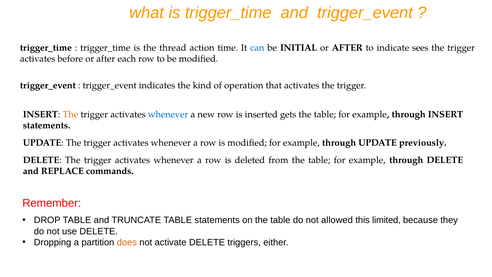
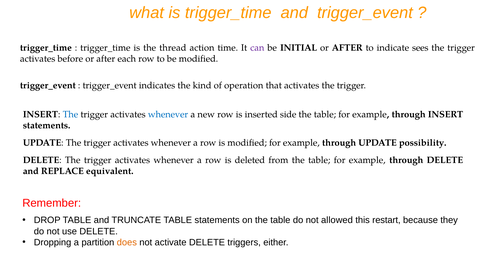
can colour: blue -> purple
The at (70, 114) colour: orange -> blue
gets: gets -> side
previously: previously -> possibility
commands: commands -> equivalent
limited: limited -> restart
